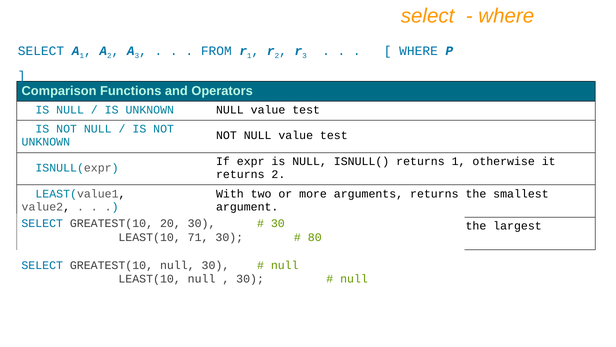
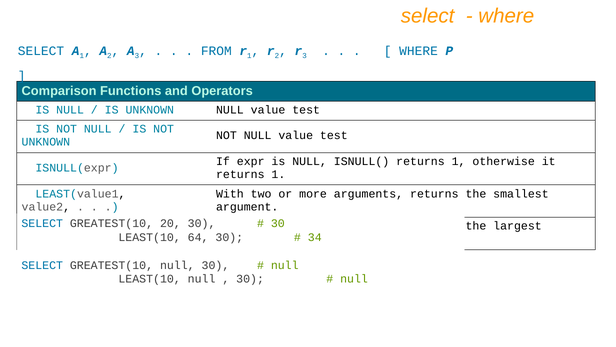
2 at (278, 174): 2 -> 1
71: 71 -> 64
80: 80 -> 34
